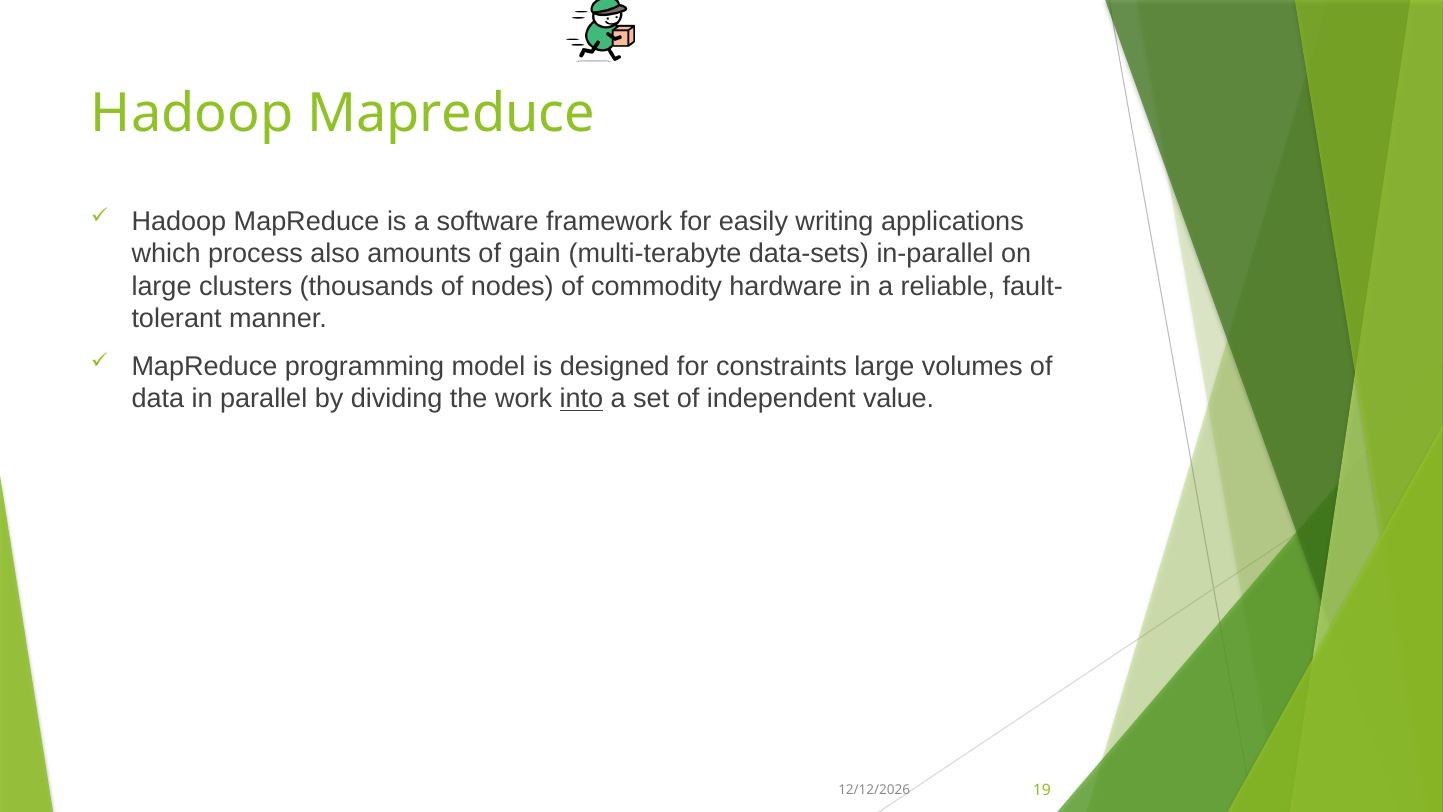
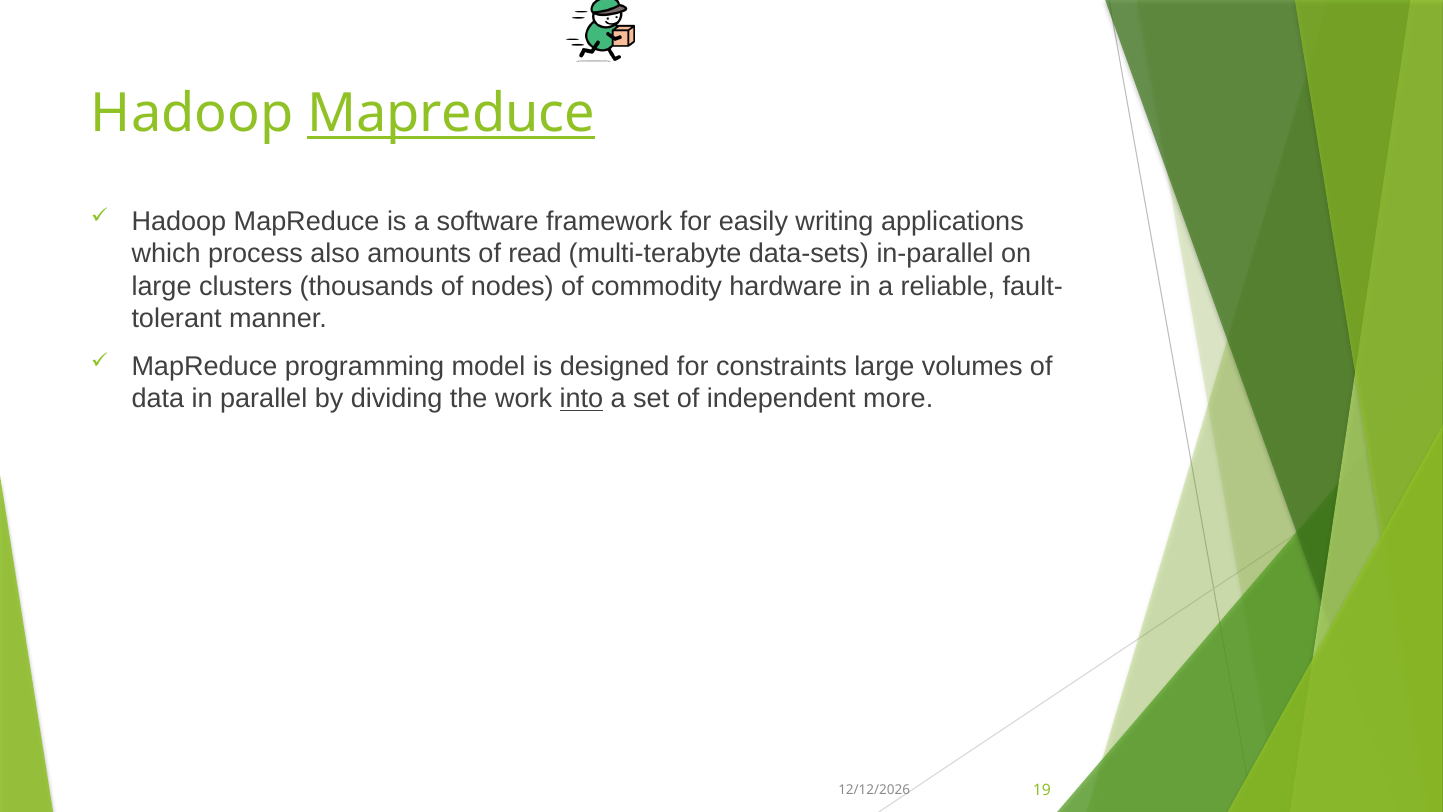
Mapreduce at (451, 114) underline: none -> present
gain: gain -> read
value: value -> more
